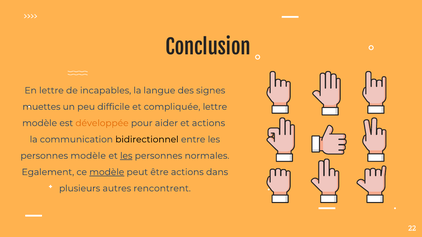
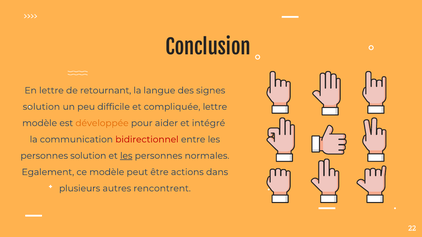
incapables: incapables -> retournant
muettes at (41, 107): muettes -> solution
et actions: actions -> intégré
bidirectionnel colour: black -> red
personnes modèle: modèle -> solution
modèle at (107, 172) underline: present -> none
